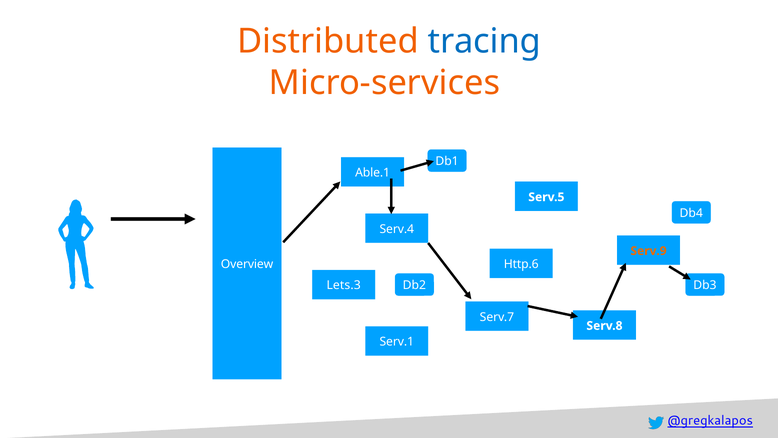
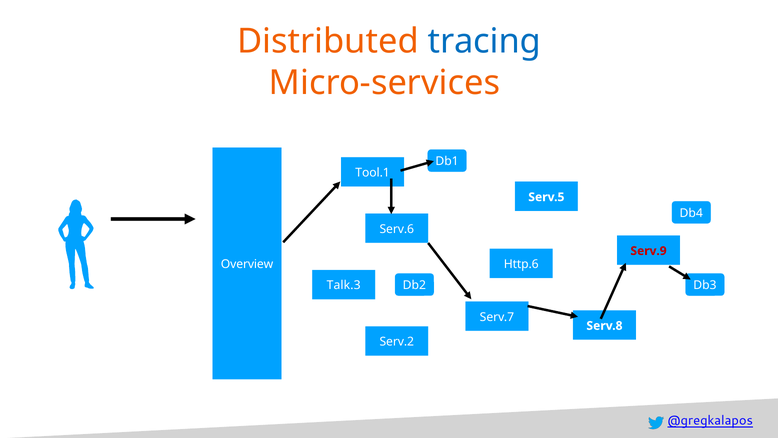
Able.1: Able.1 -> Tool.1
Serv.4: Serv.4 -> Serv.6
Serv.9 colour: orange -> red
Lets.3: Lets.3 -> Talk.3
Serv.1: Serv.1 -> Serv.2
